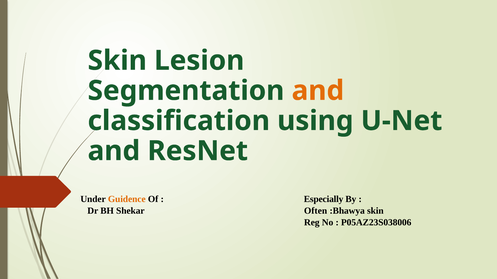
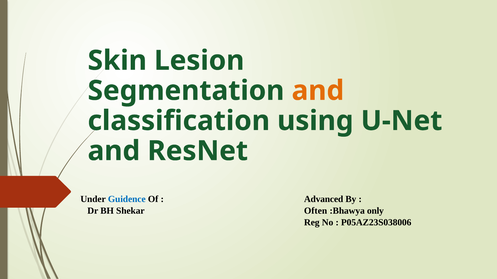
Guidence colour: orange -> blue
Especially: Especially -> Advanced
:Bhawya skin: skin -> only
